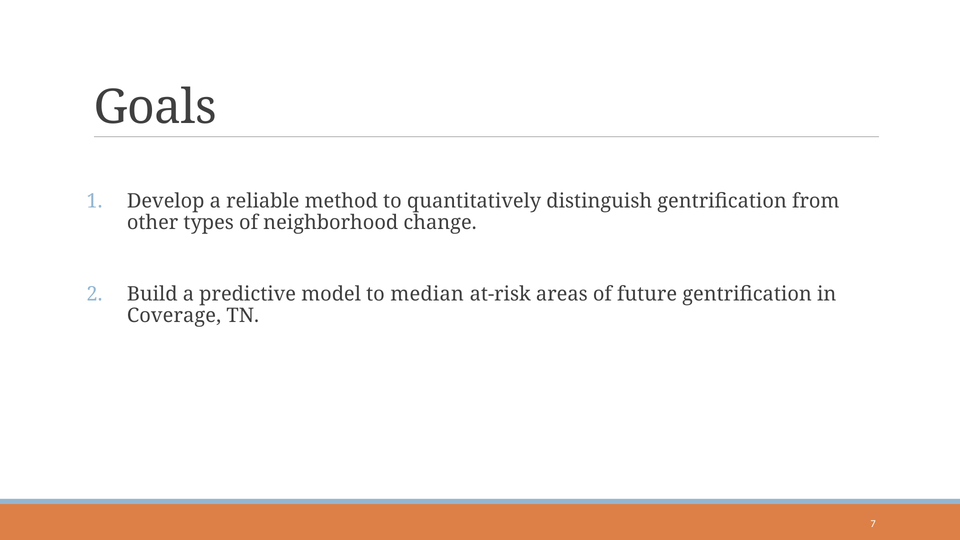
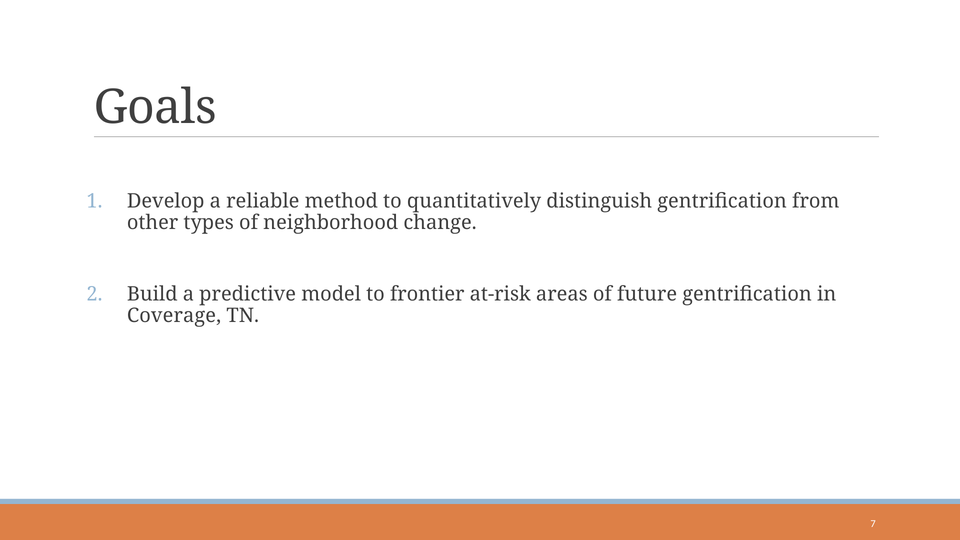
median: median -> frontier
